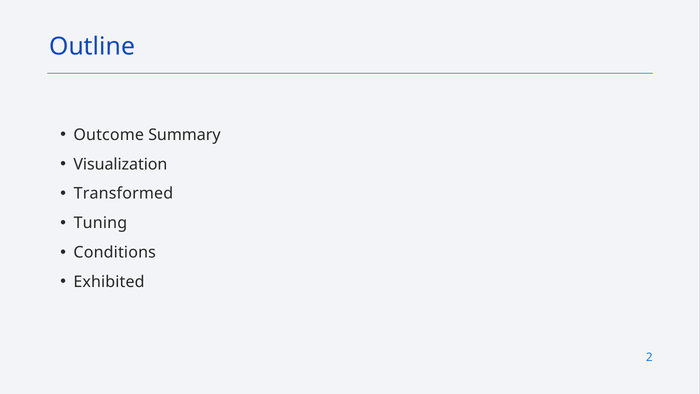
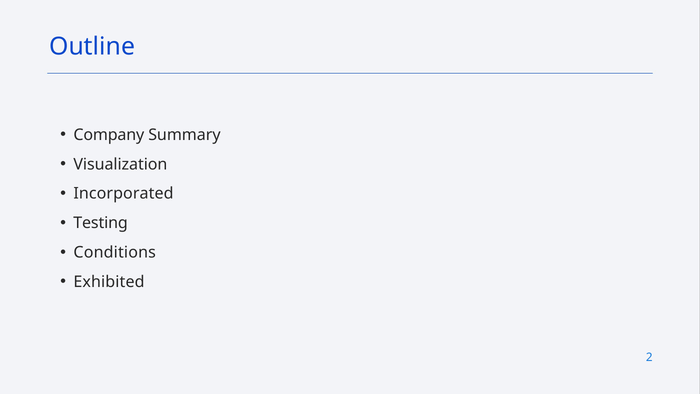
Outcome: Outcome -> Company
Transformed: Transformed -> Incorporated
Tuning: Tuning -> Testing
